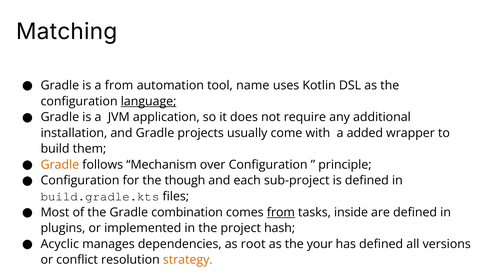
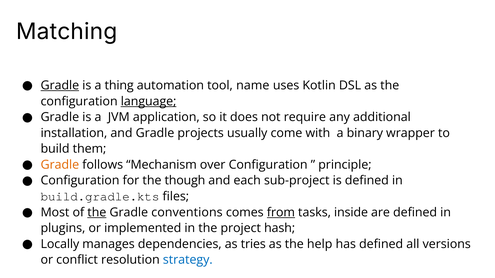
Gradle at (60, 86) underline: none -> present
a from: from -> thing
added: added -> binary
the at (97, 213) underline: none -> present
combination: combination -> conventions
Acyclic: Acyclic -> Locally
root: root -> tries
your: your -> help
strategy colour: orange -> blue
